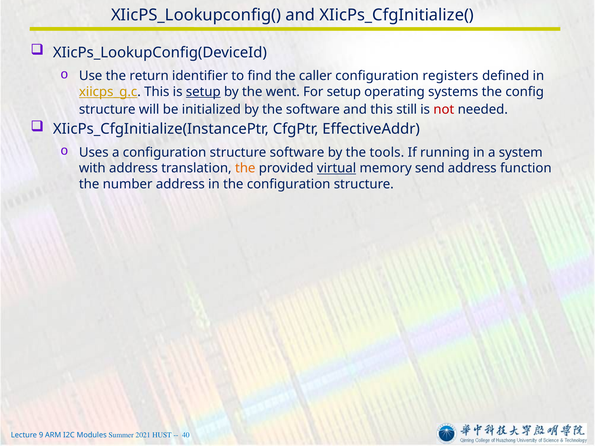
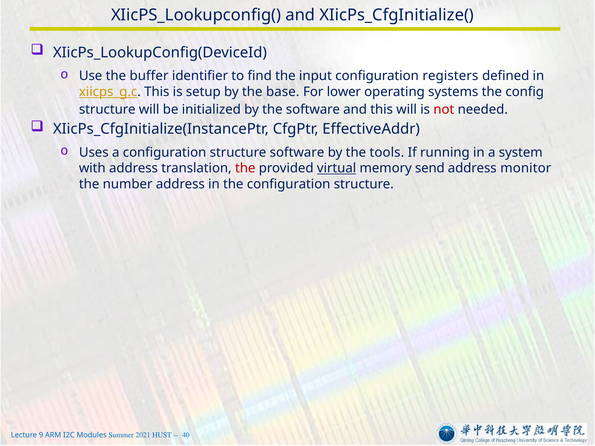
return: return -> buffer
caller: caller -> input
setup at (203, 92) underline: present -> none
went: went -> base
For setup: setup -> lower
this still: still -> will
the at (245, 168) colour: orange -> red
function: function -> monitor
